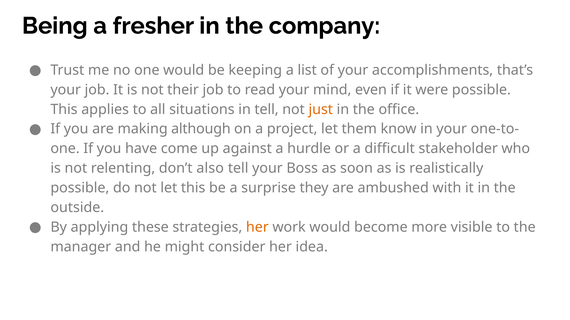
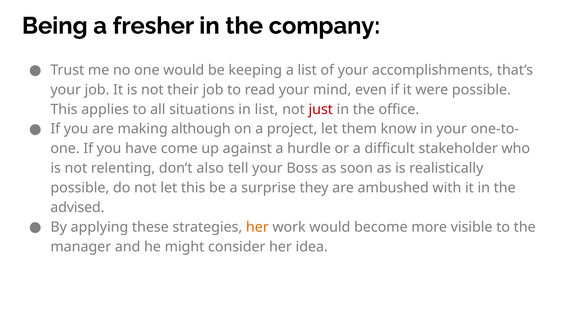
in tell: tell -> list
just colour: orange -> red
outside: outside -> advised
